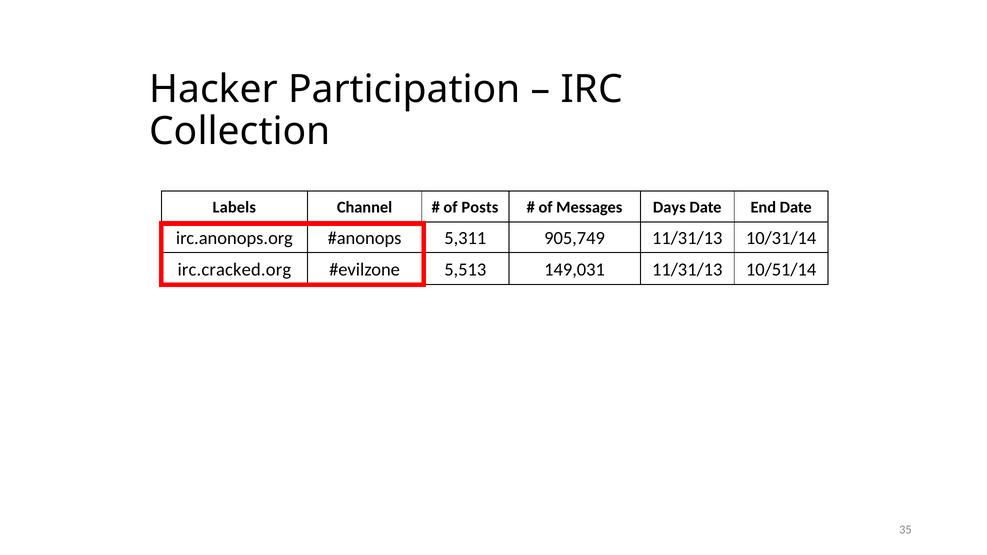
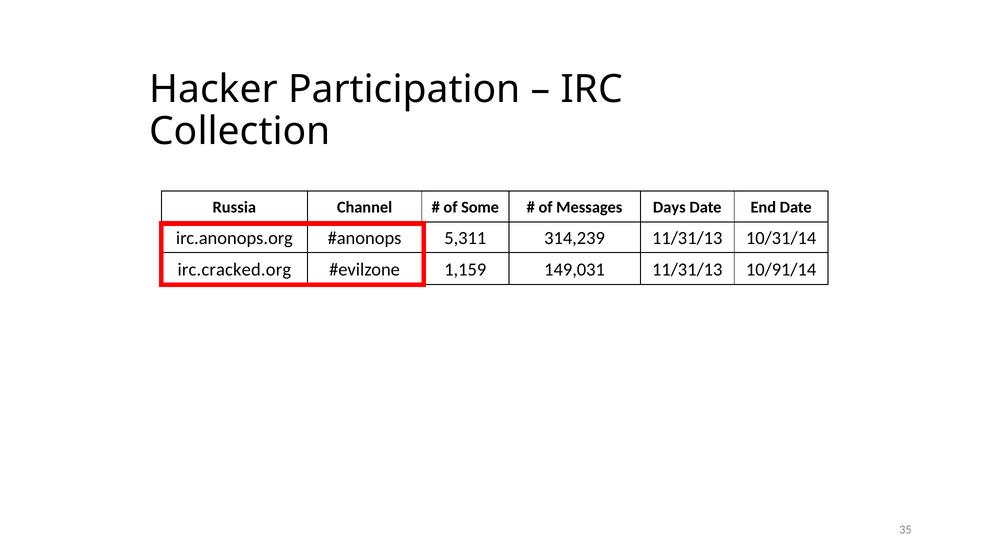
Labels: Labels -> Russia
Posts: Posts -> Some
905,749: 905,749 -> 314,239
5,513: 5,513 -> 1,159
10/51/14: 10/51/14 -> 10/91/14
